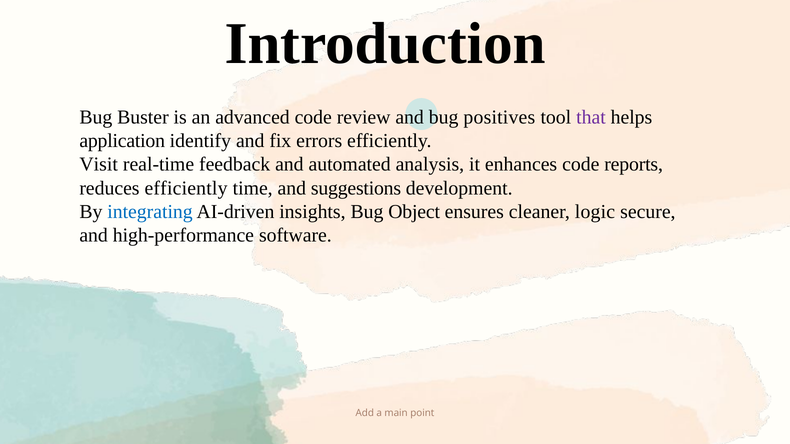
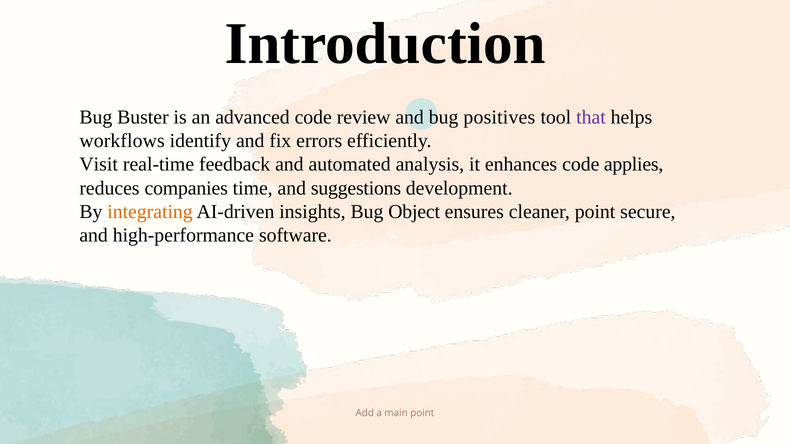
application: application -> workflows
reports: reports -> applies
reduces efficiently: efficiently -> companies
integrating colour: blue -> orange
cleaner logic: logic -> point
